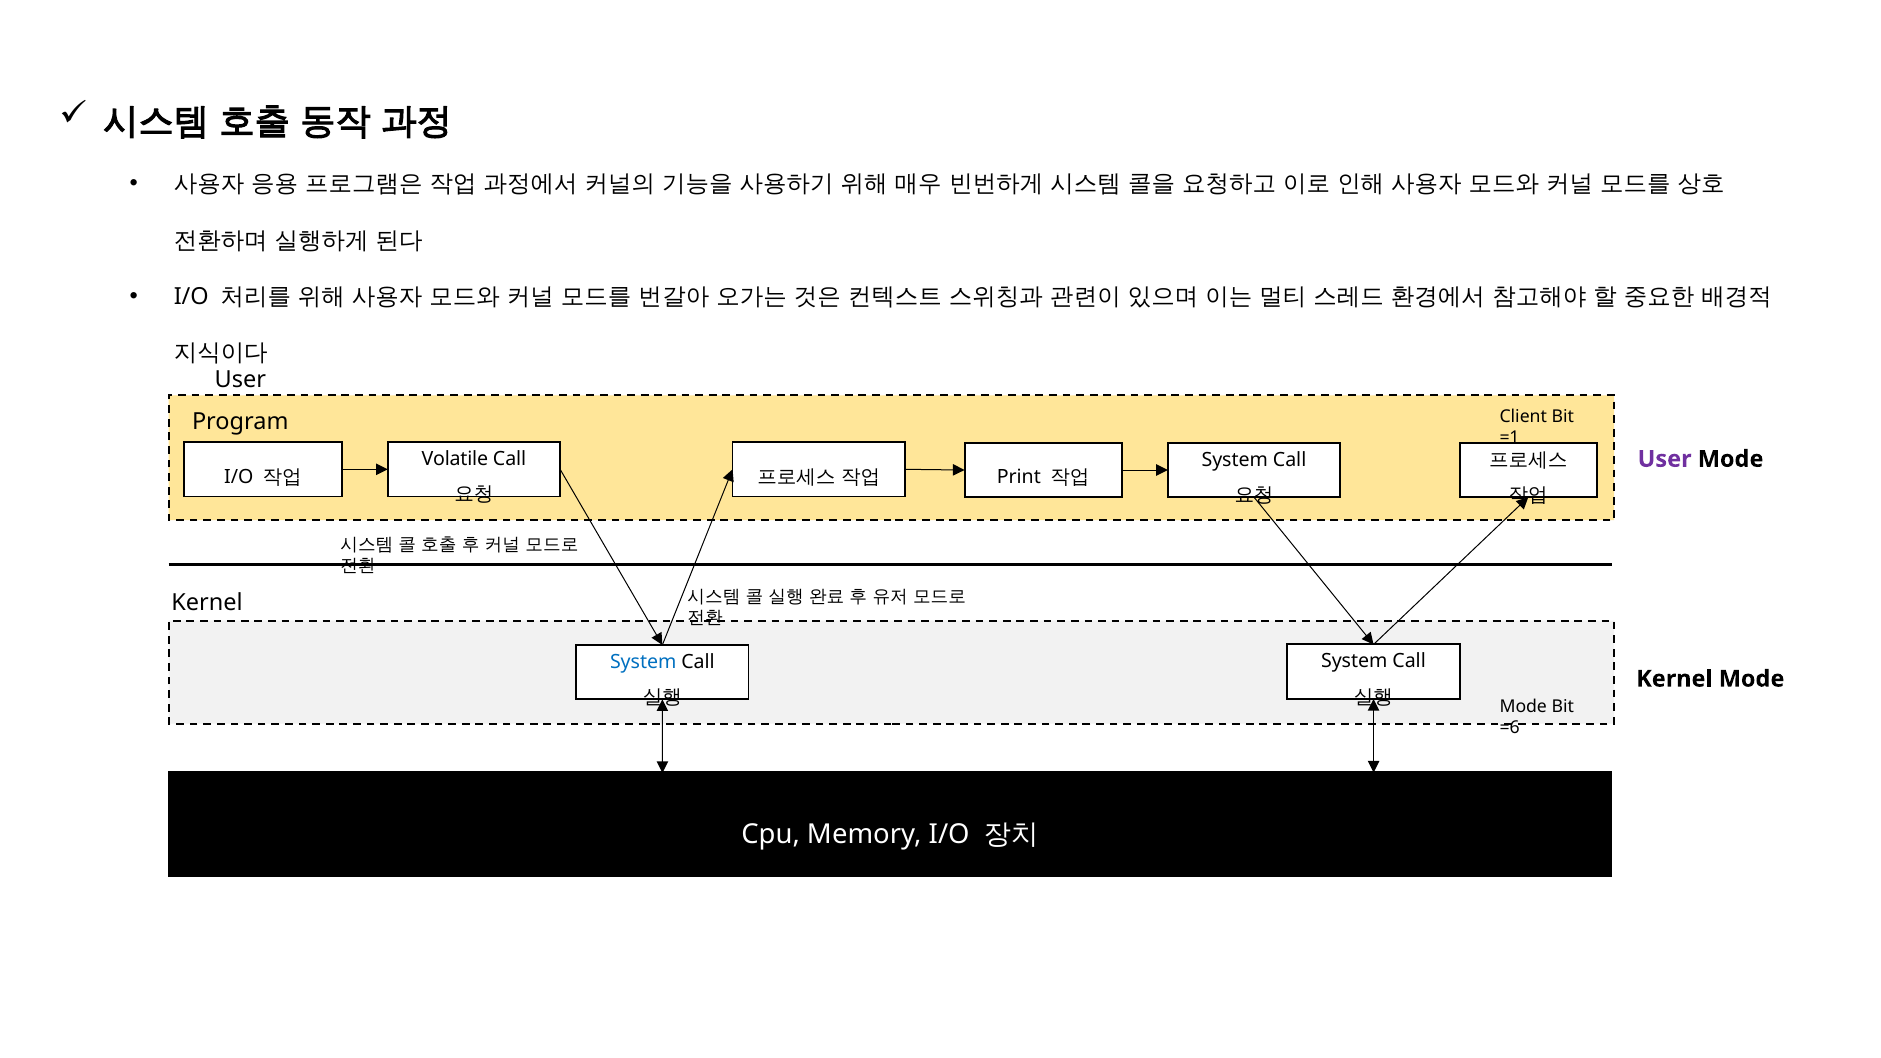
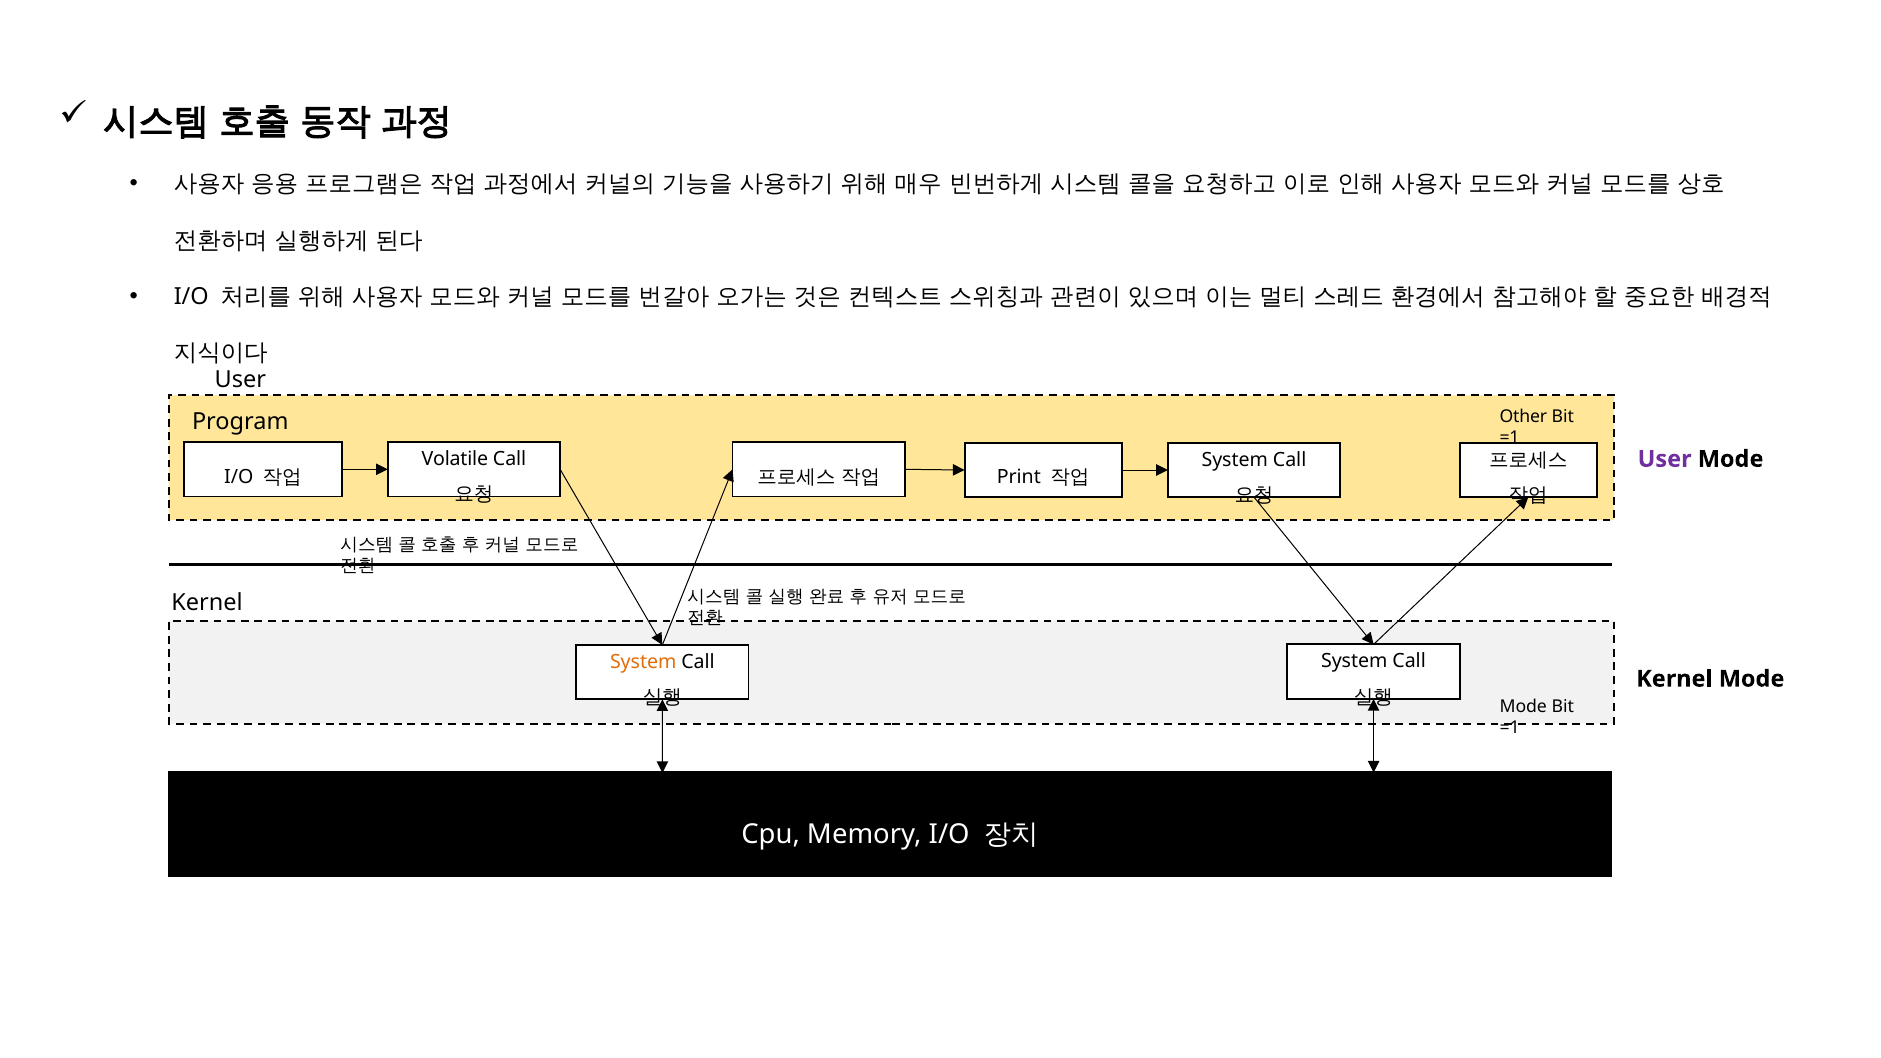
Client: Client -> Other
System at (643, 662) colour: blue -> orange
=6 at (1510, 728): =6 -> =1
